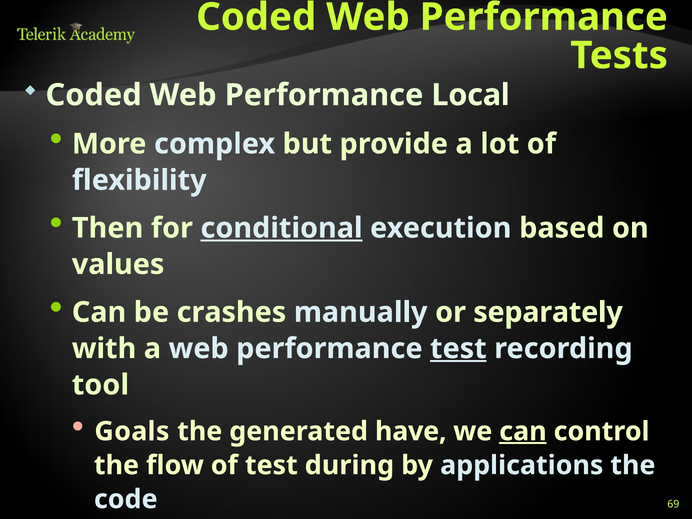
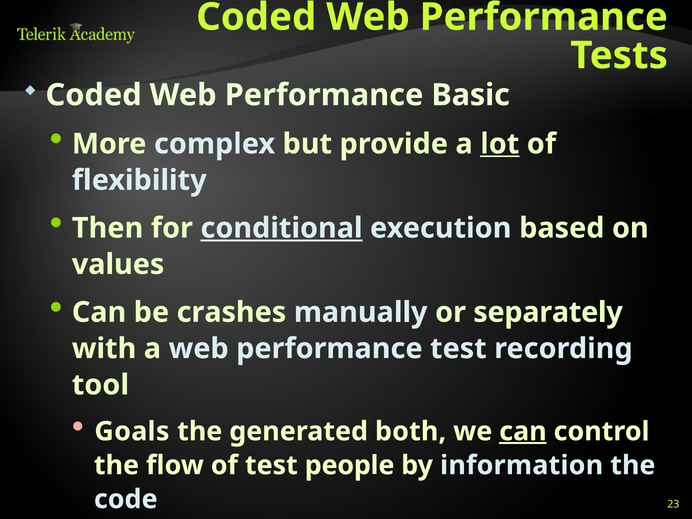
Local: Local -> Basic
lot underline: none -> present
test at (458, 349) underline: present -> none
have: have -> both
during: during -> people
applications: applications -> information
69: 69 -> 23
